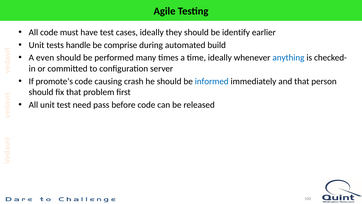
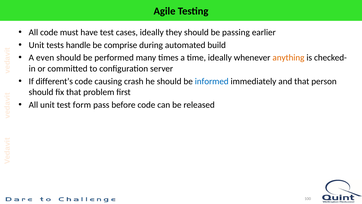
identify: identify -> passing
anything colour: blue -> orange
promote’s: promote’s -> different’s
need: need -> form
